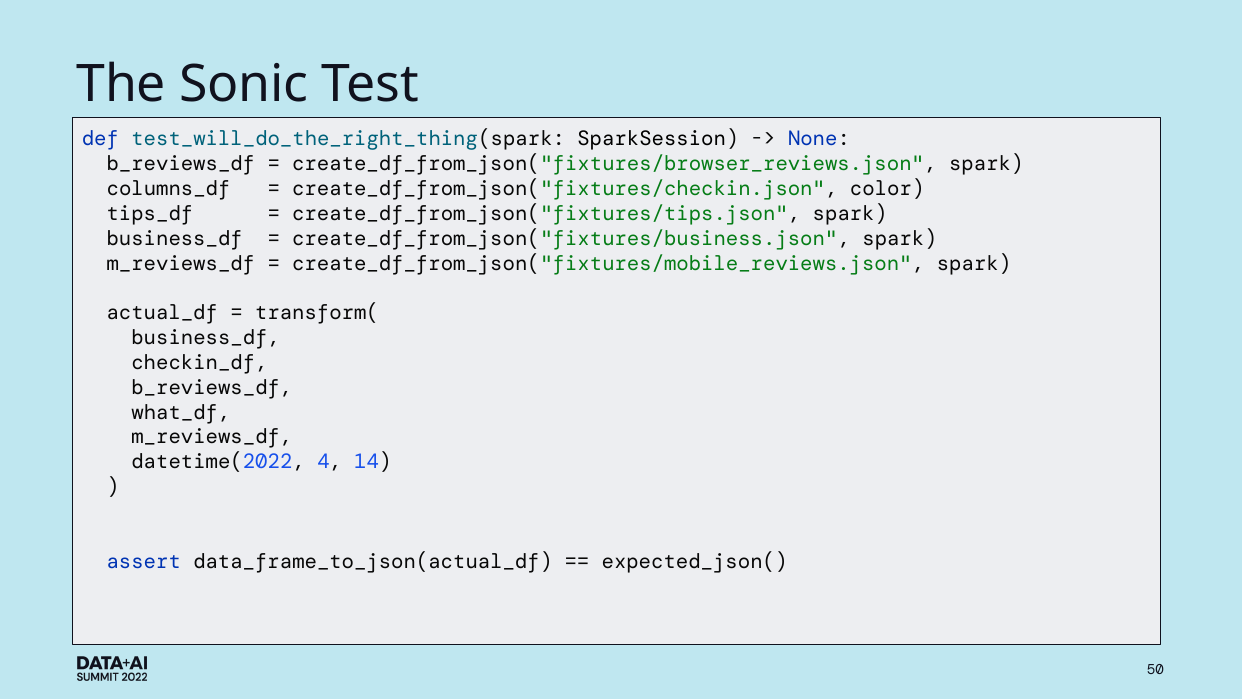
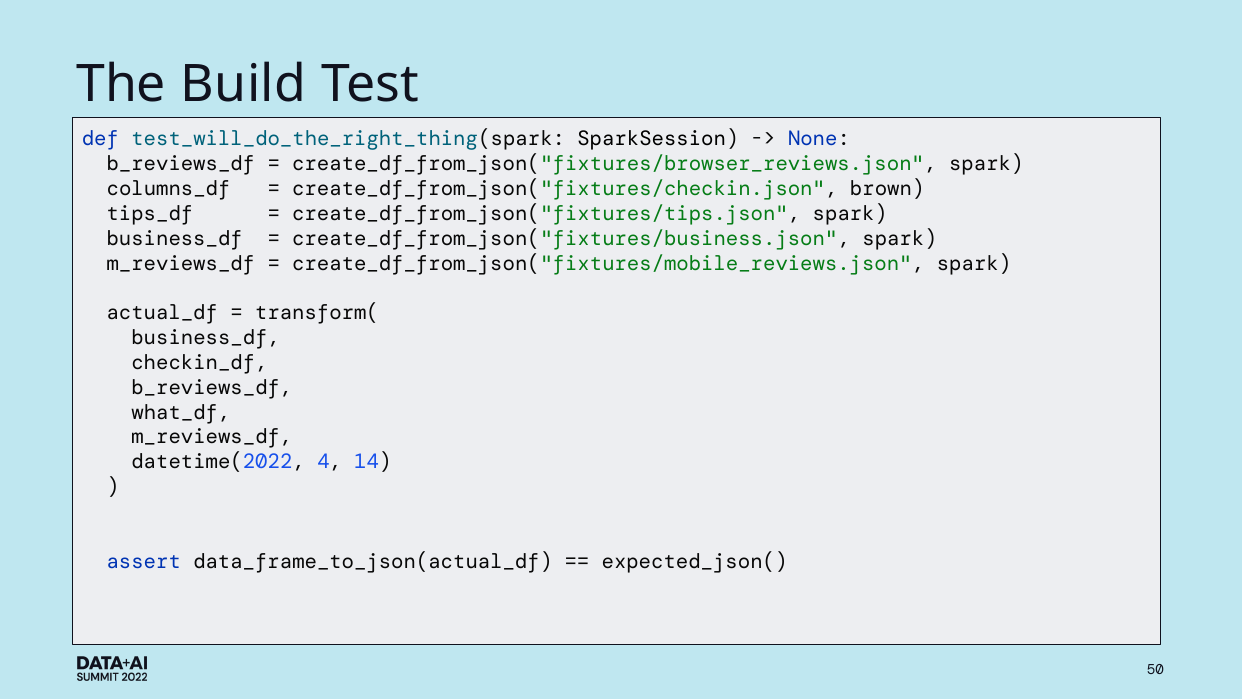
Sonic: Sonic -> Build
color: color -> brown
